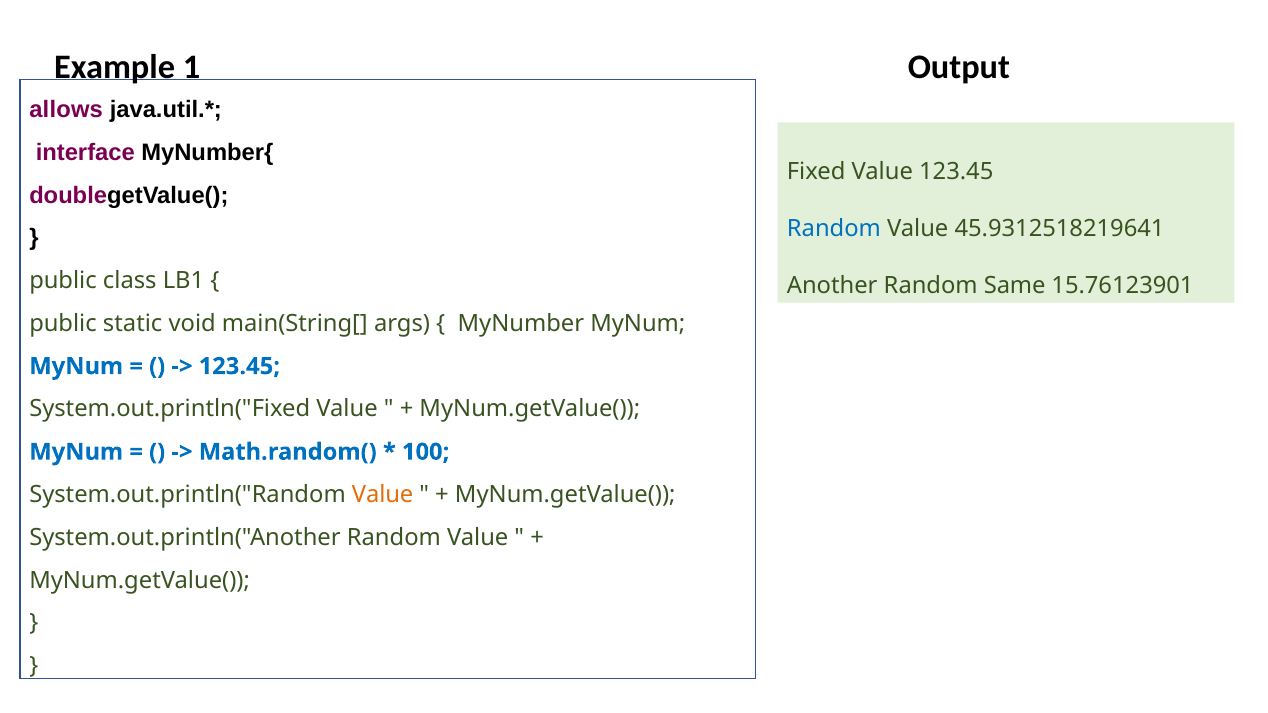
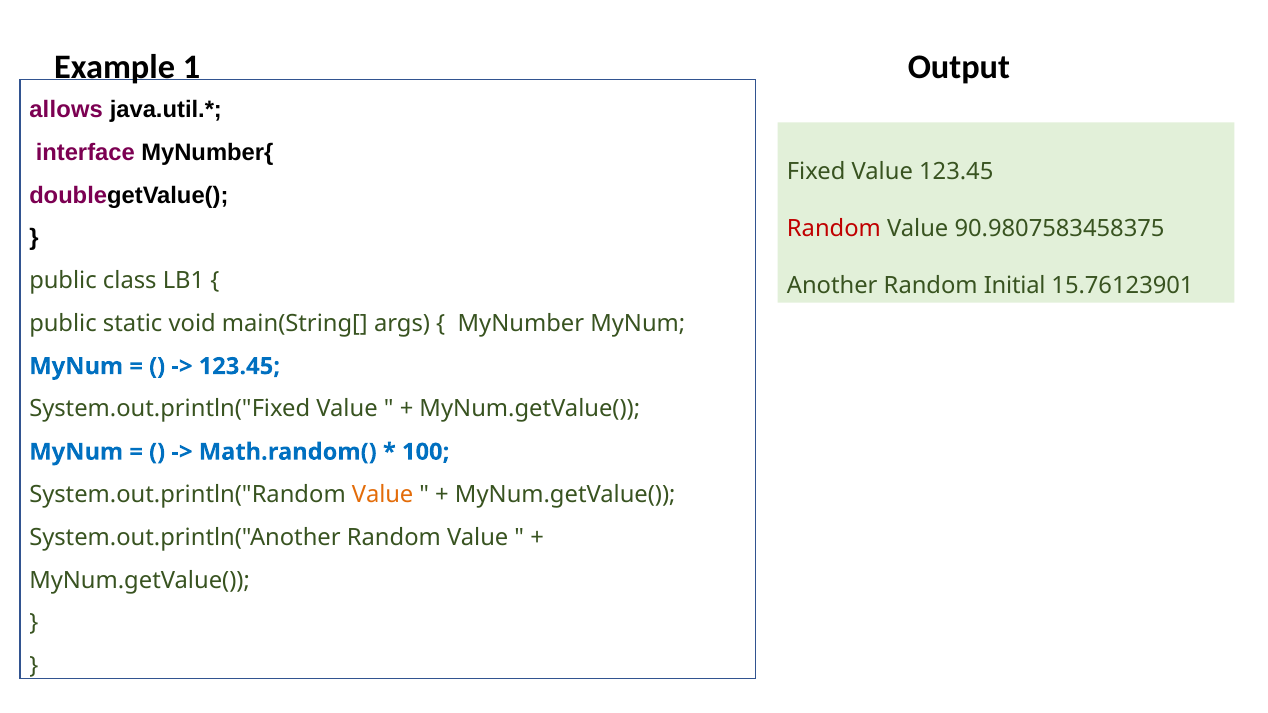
Random at (834, 229) colour: blue -> red
45.9312518219641: 45.9312518219641 -> 90.9807583458375
Same: Same -> Initial
